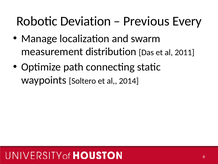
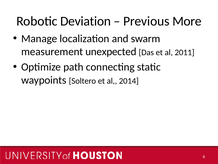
Every: Every -> More
distribution: distribution -> unexpected
